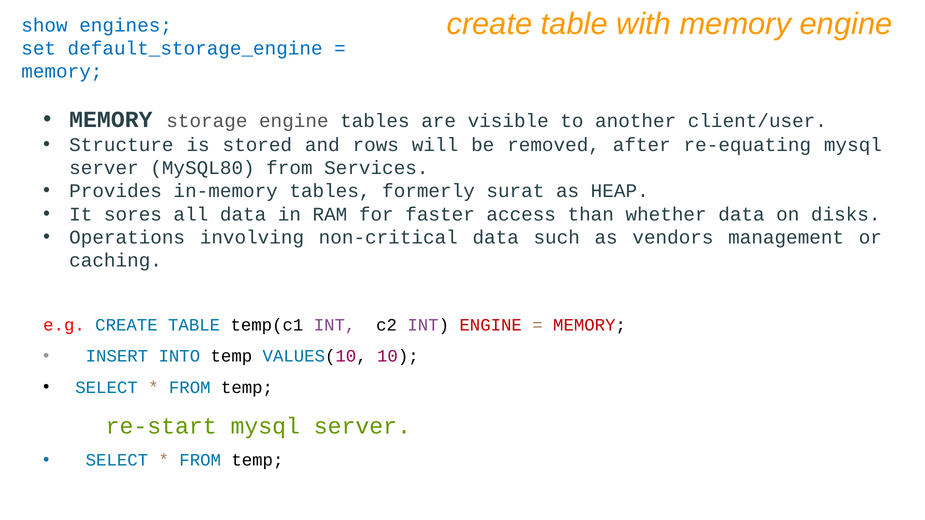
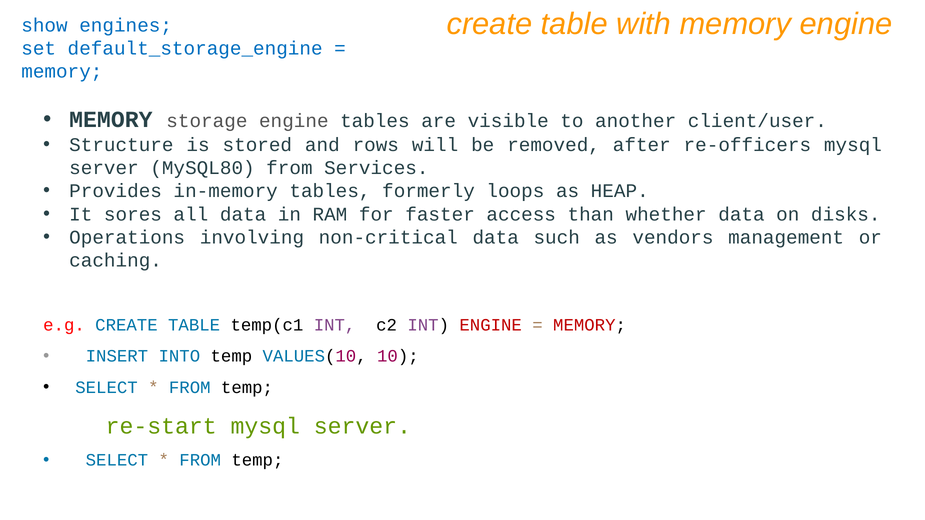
re-equating: re-equating -> re-officers
surat: surat -> loops
